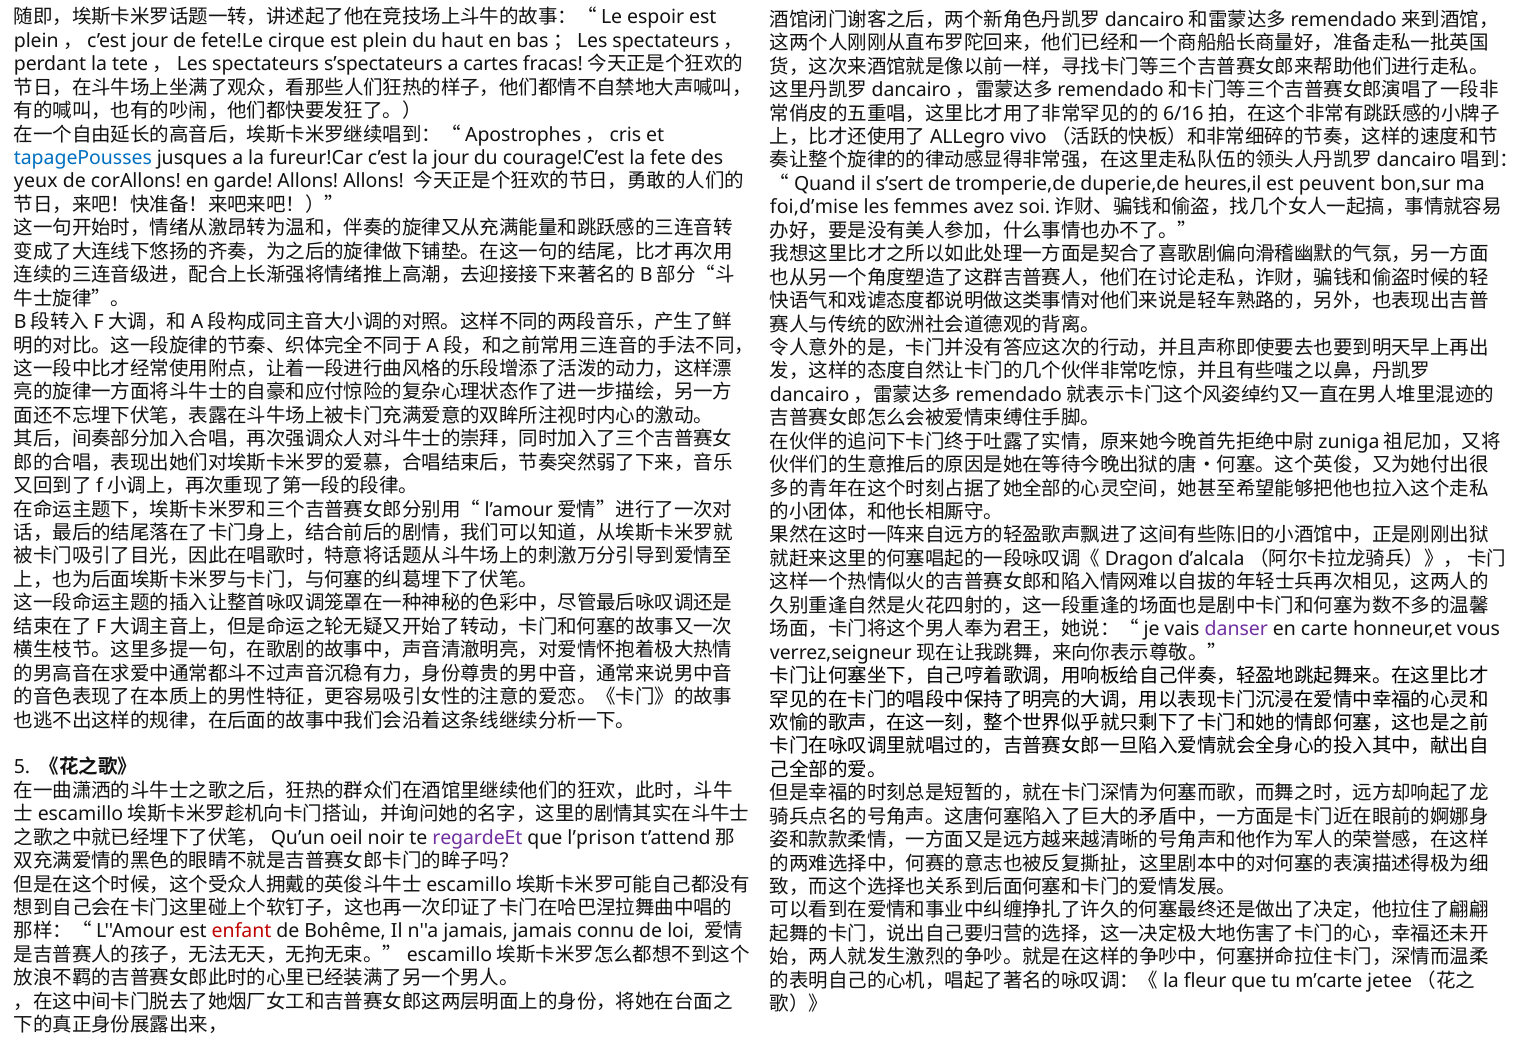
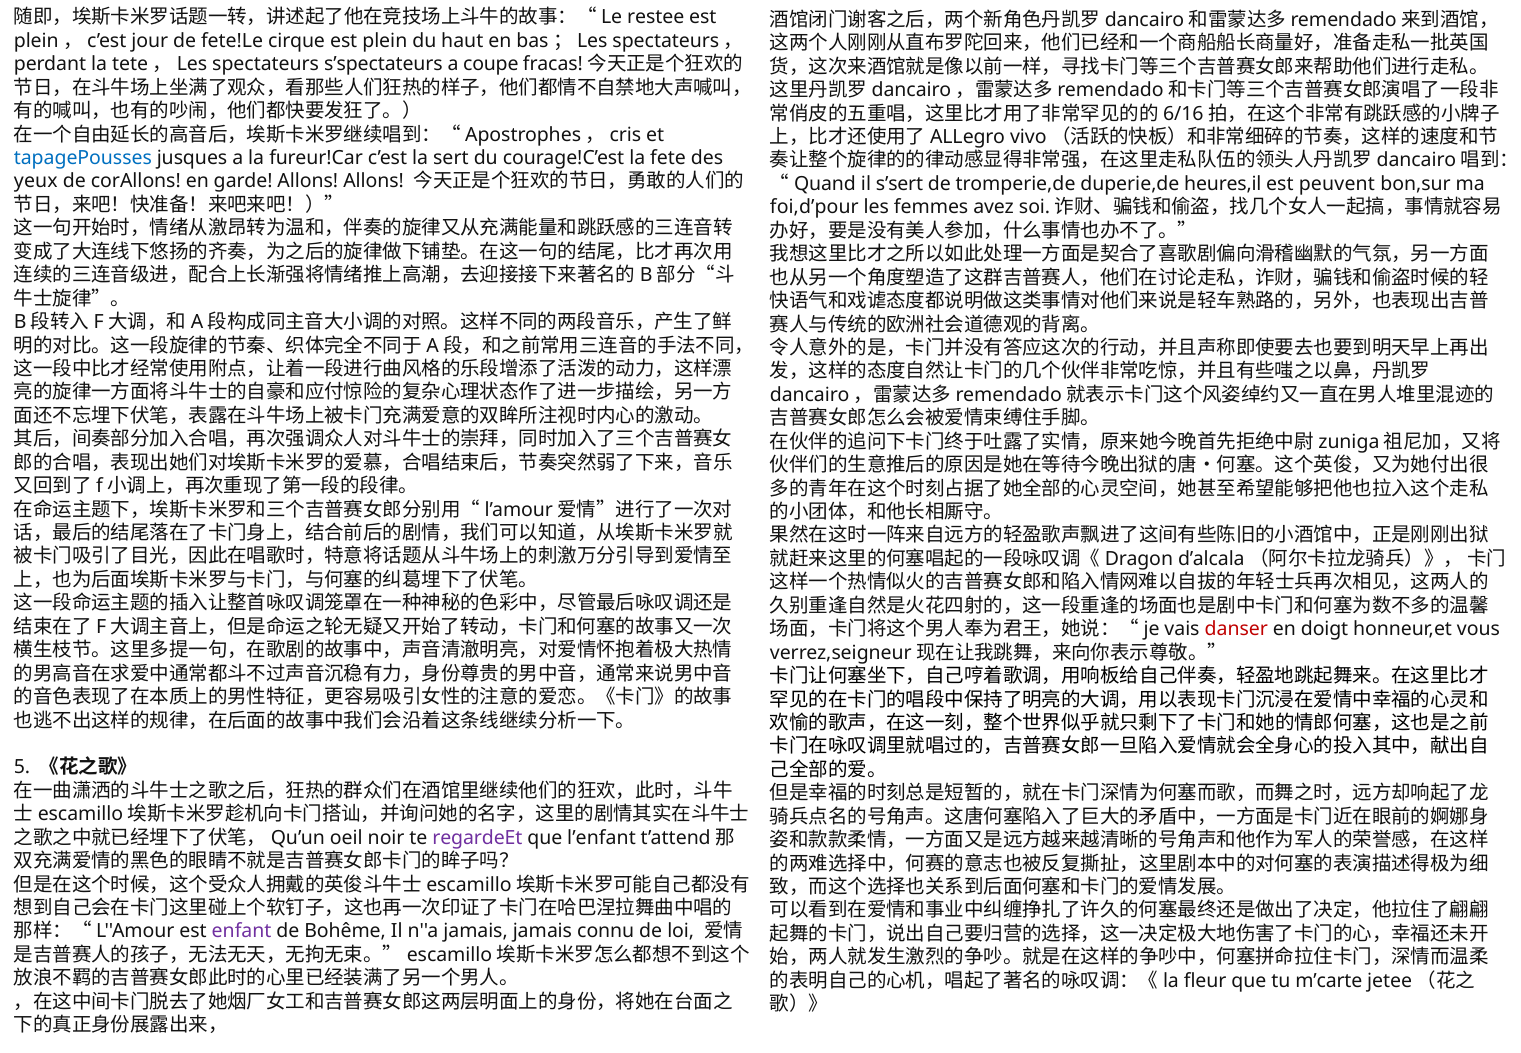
espoir: espoir -> restee
cartes: cartes -> coupe
la jour: jour -> sert
foi,d’mise: foi,d’mise -> foi,d’pour
danser colour: purple -> red
carte: carte -> doigt
l’prison: l’prison -> l’enfant
enfant colour: red -> purple
